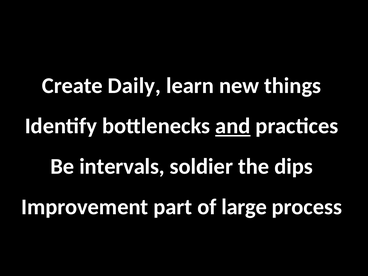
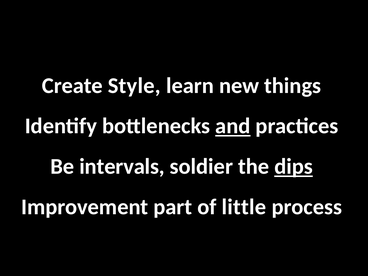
Daily: Daily -> Style
dips underline: none -> present
large: large -> little
